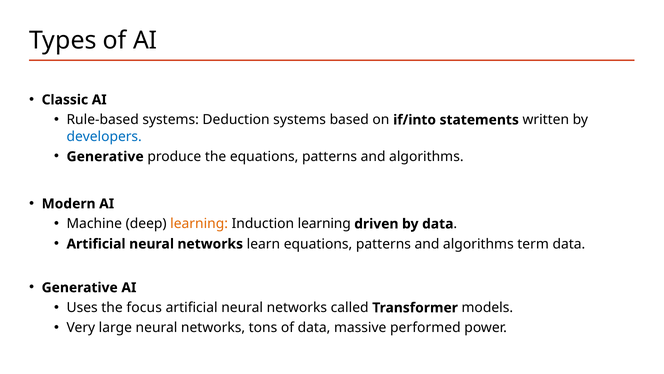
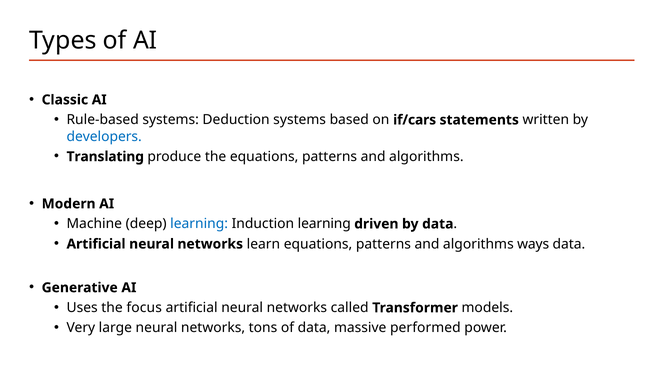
if/into: if/into -> if/cars
Generative at (105, 156): Generative -> Translating
learning at (199, 224) colour: orange -> blue
term: term -> ways
